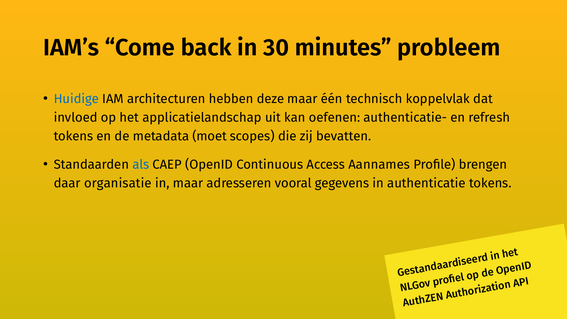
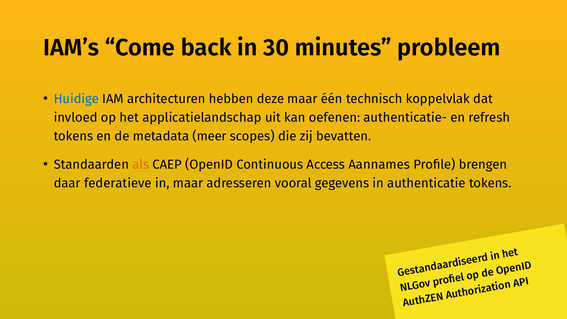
moet: moet -> meer
als colour: blue -> orange
organisatie: organisatie -> federatieve
